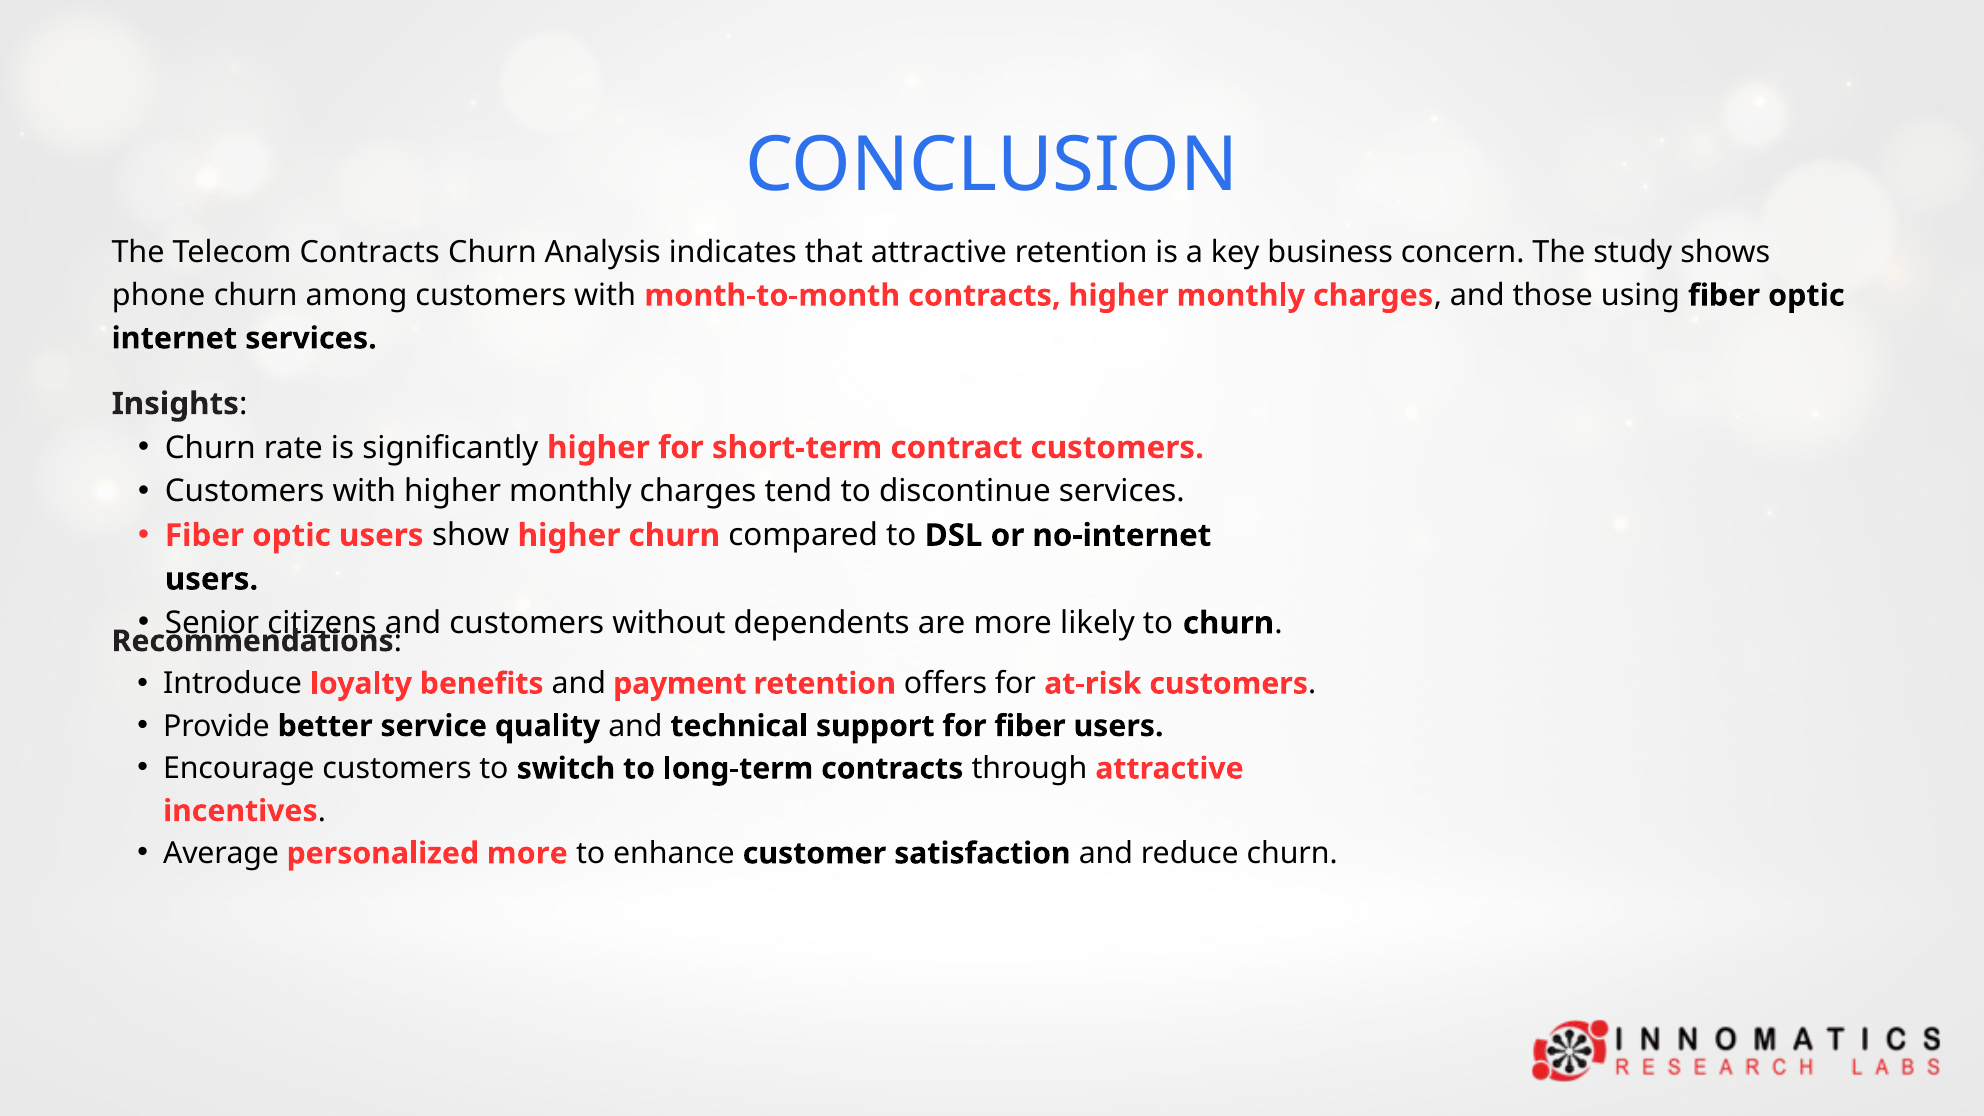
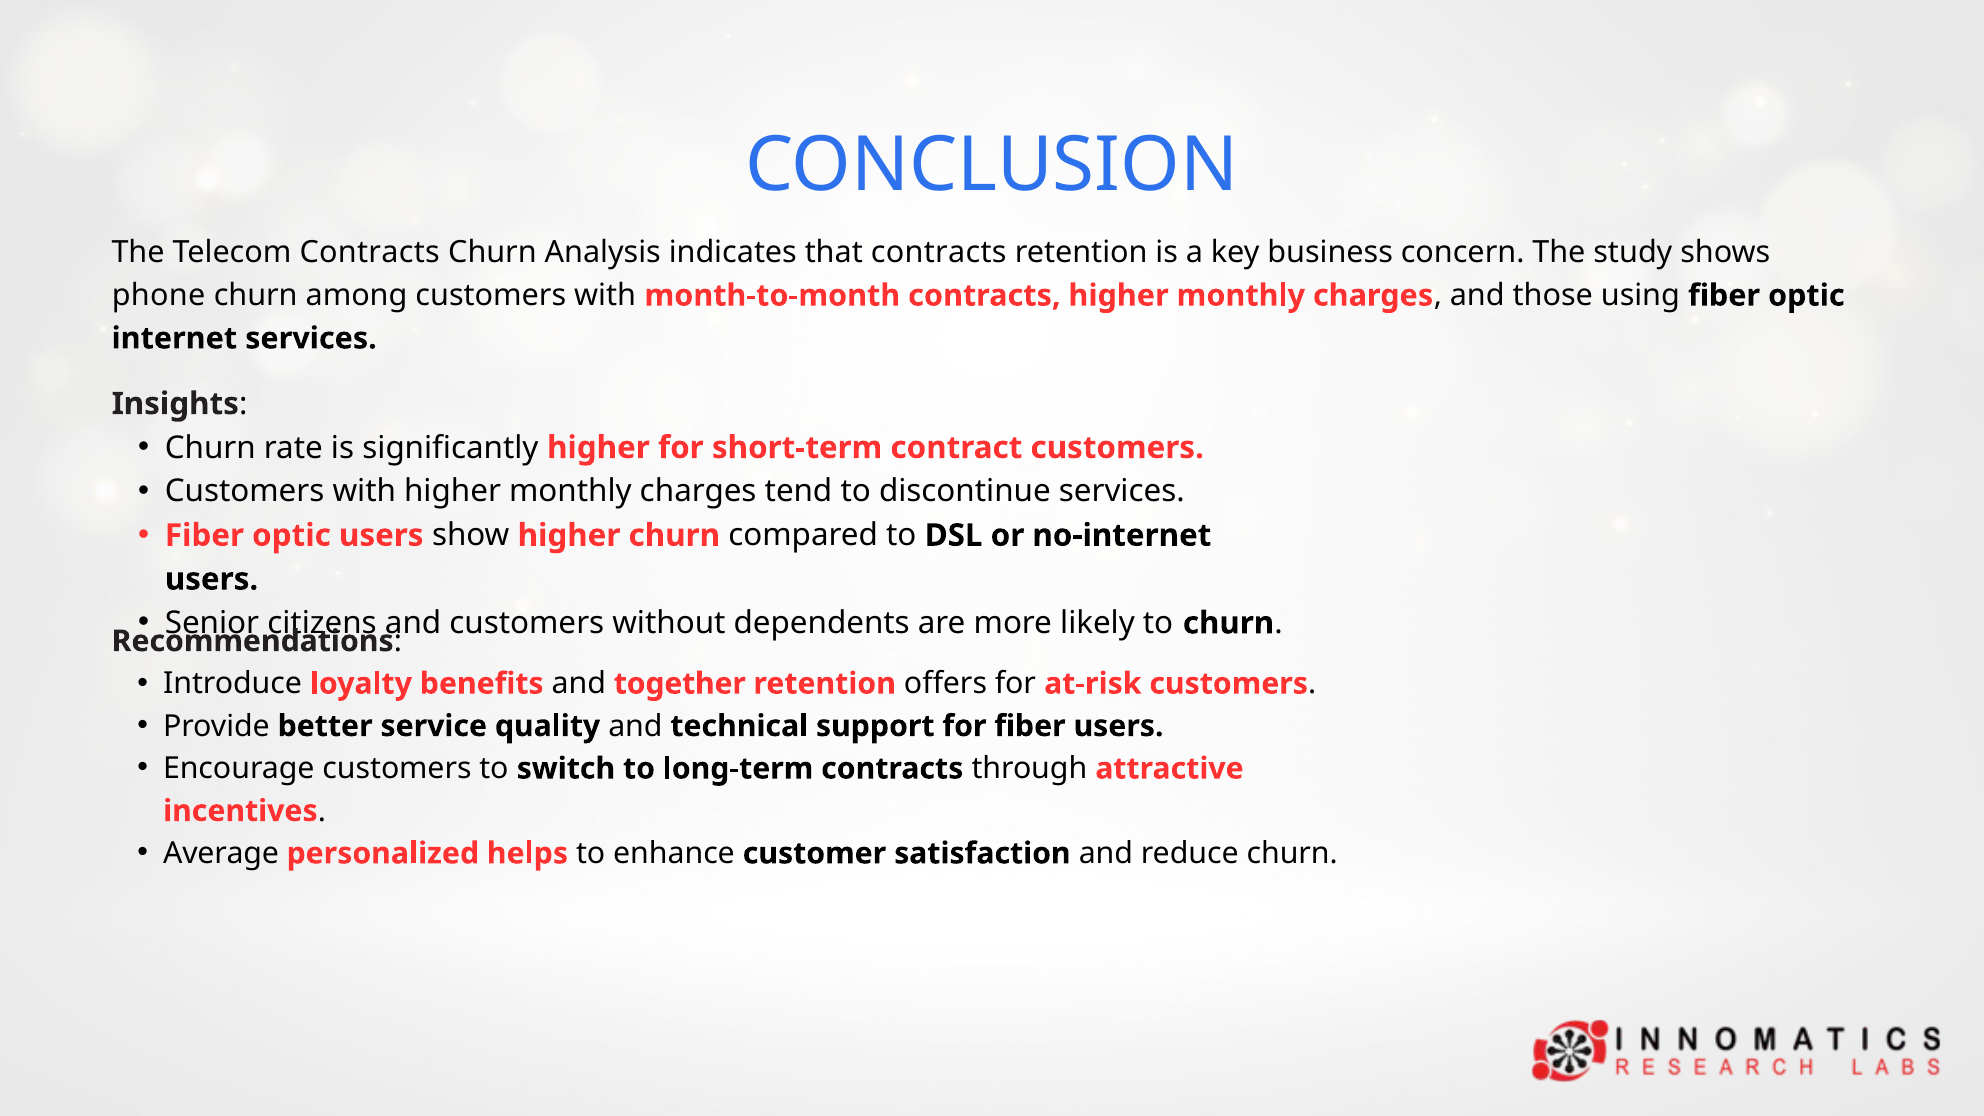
that attractive: attractive -> contracts
payment: payment -> together
personalized more: more -> helps
